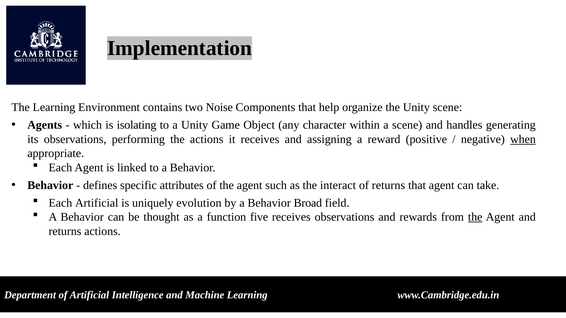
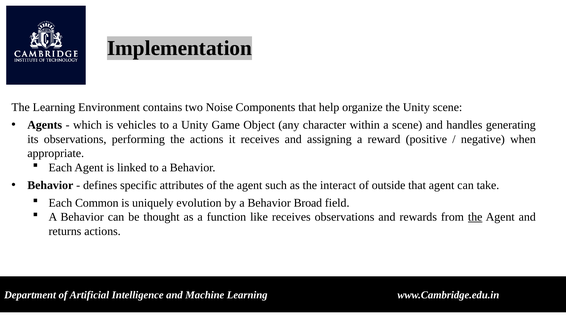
isolating: isolating -> vehicles
when underline: present -> none
of returns: returns -> outside
Each Artificial: Artificial -> Common
five: five -> like
